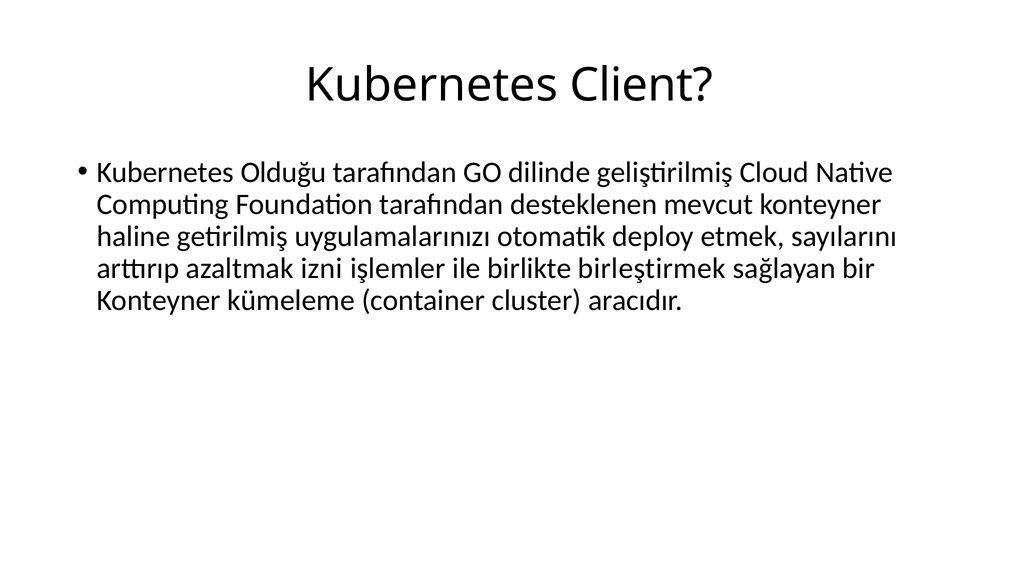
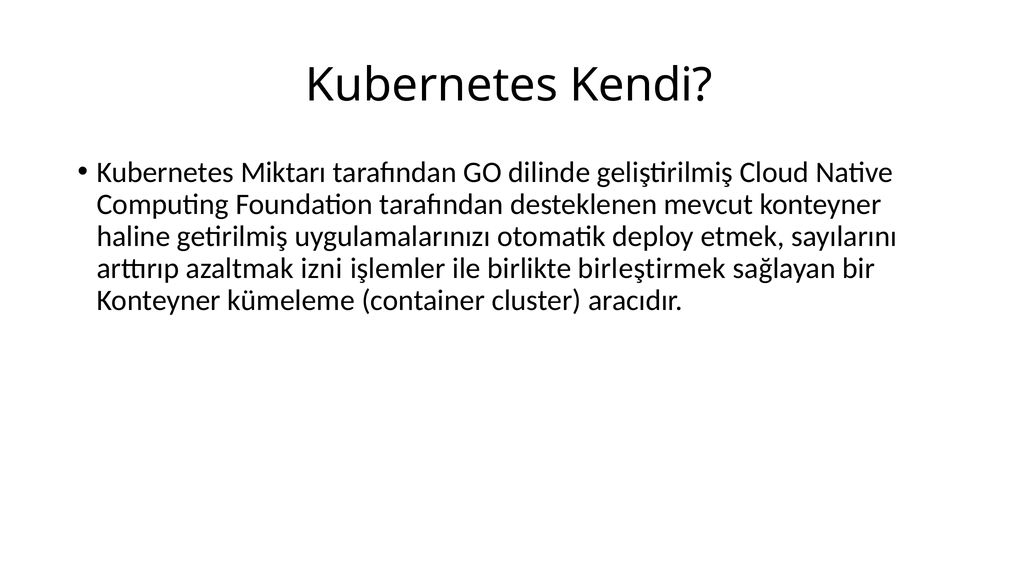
Client: Client -> Kendi
Olduğu: Olduğu -> Miktarı
